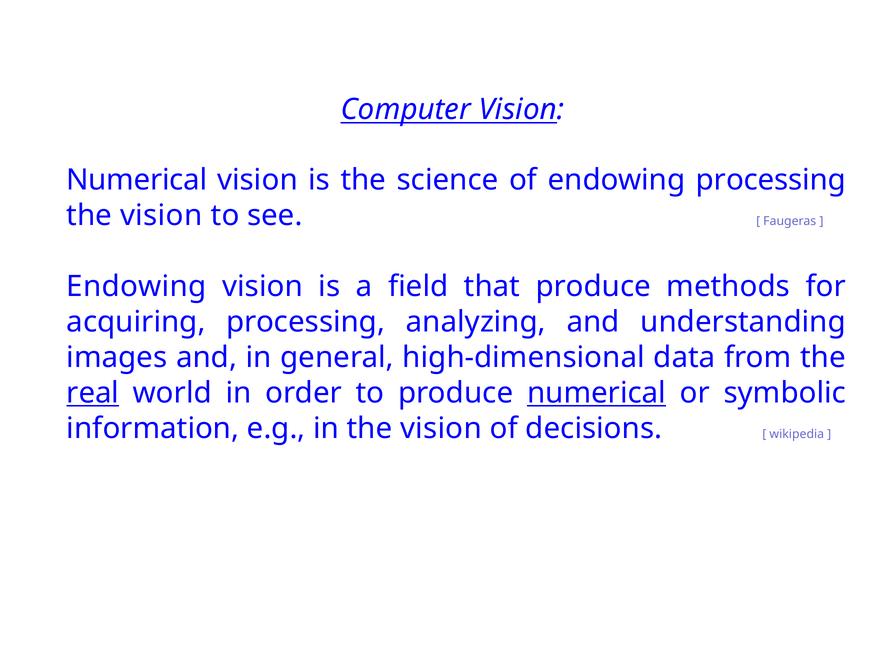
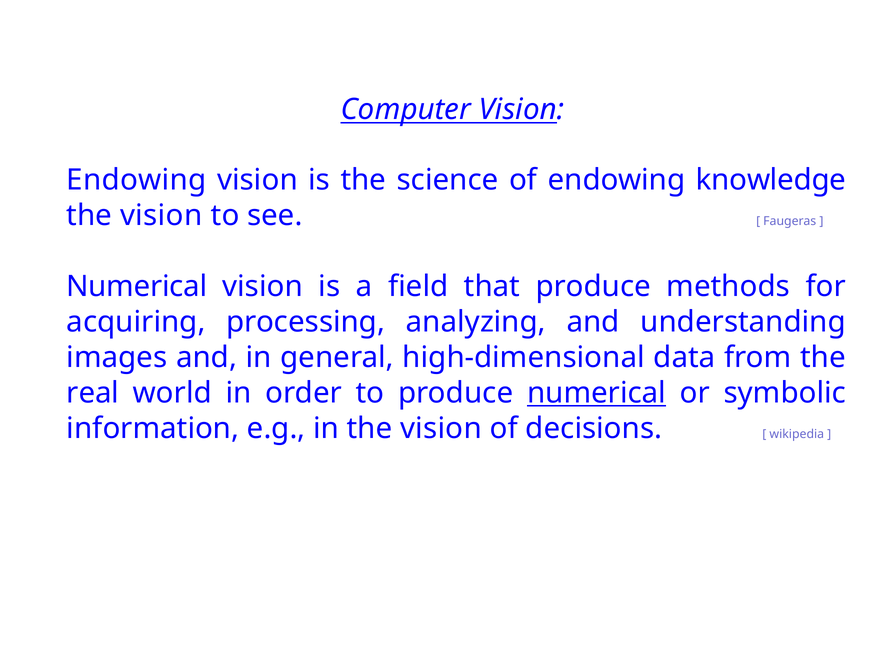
Numerical at (137, 180): Numerical -> Endowing
endowing processing: processing -> knowledge
Endowing at (136, 287): Endowing -> Numerical
real underline: present -> none
